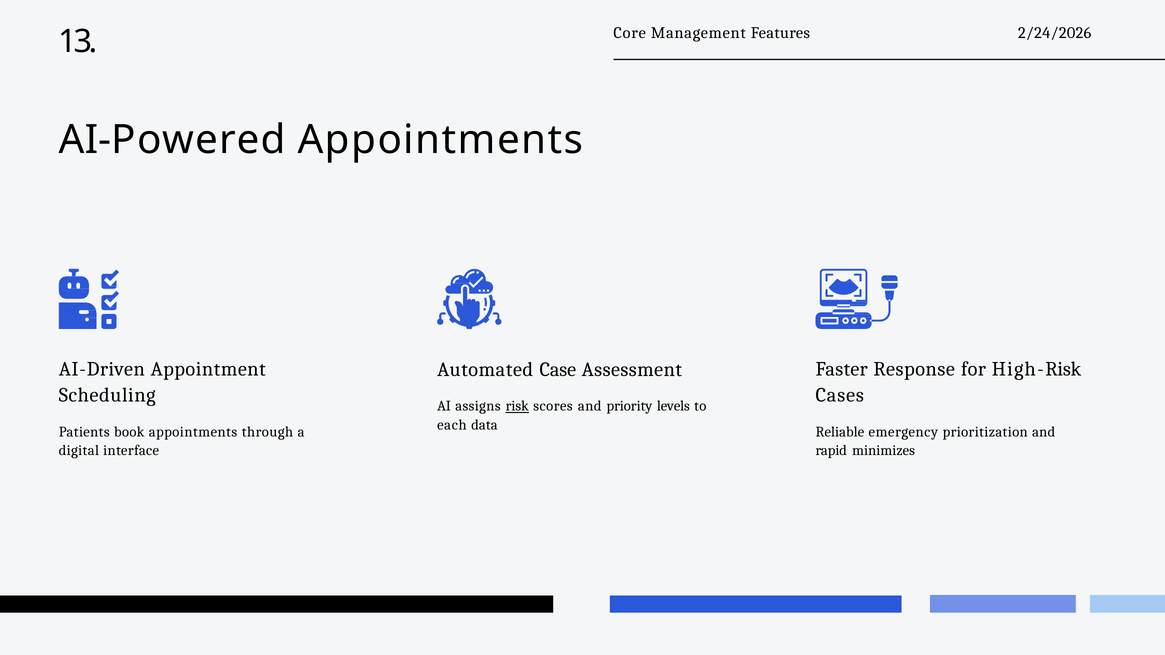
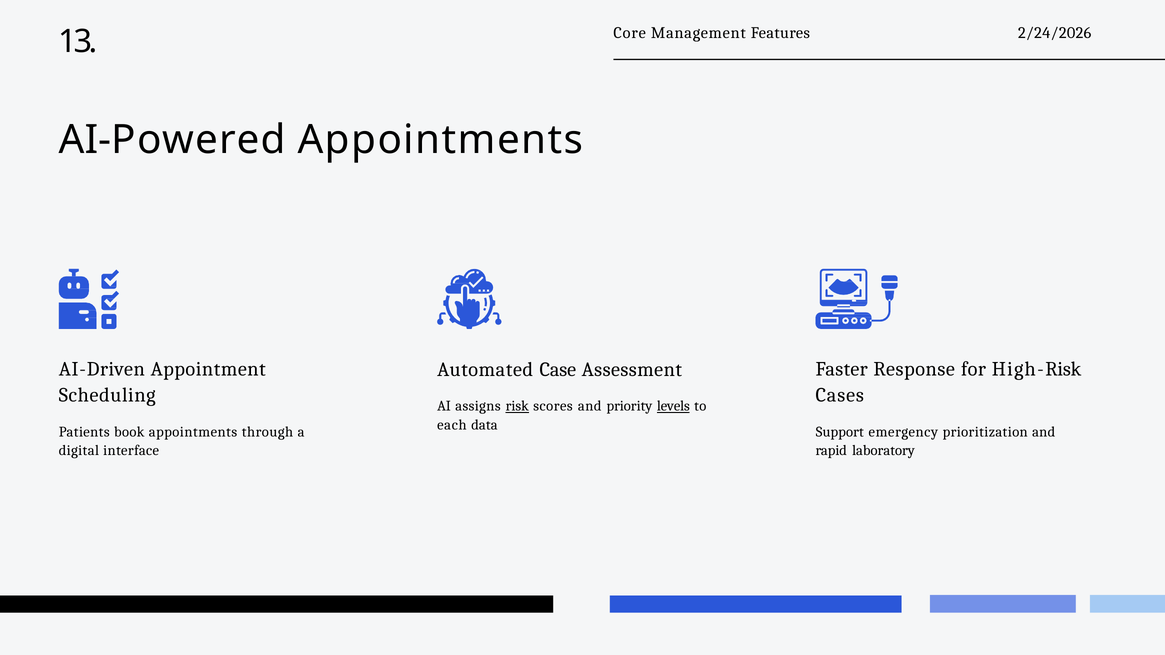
levels underline: none -> present
Reliable: Reliable -> Support
minimizes: minimizes -> laboratory
